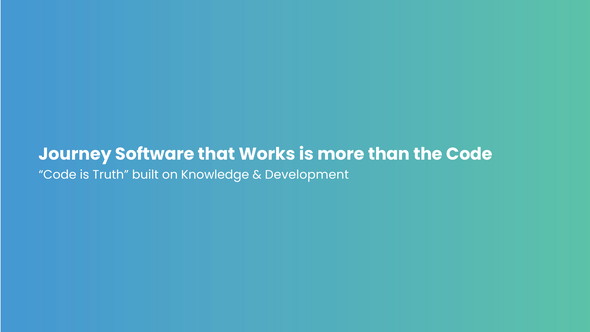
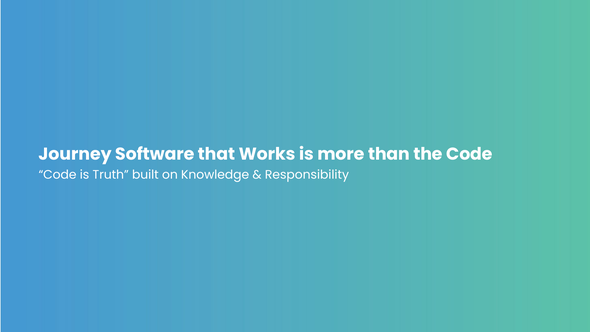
Development: Development -> Responsibility
